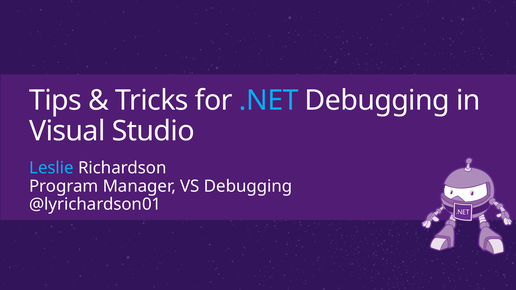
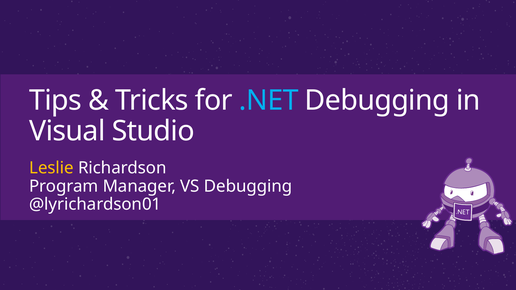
Leslie colour: light blue -> yellow
